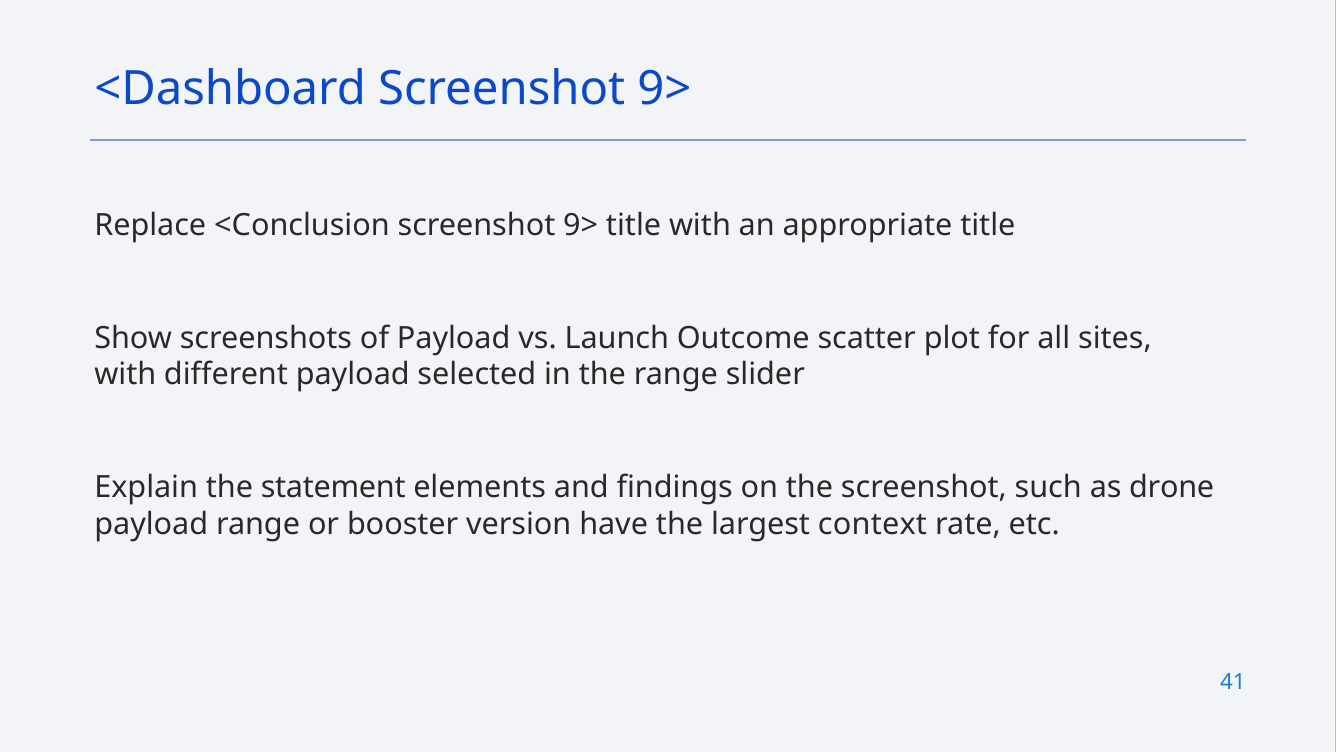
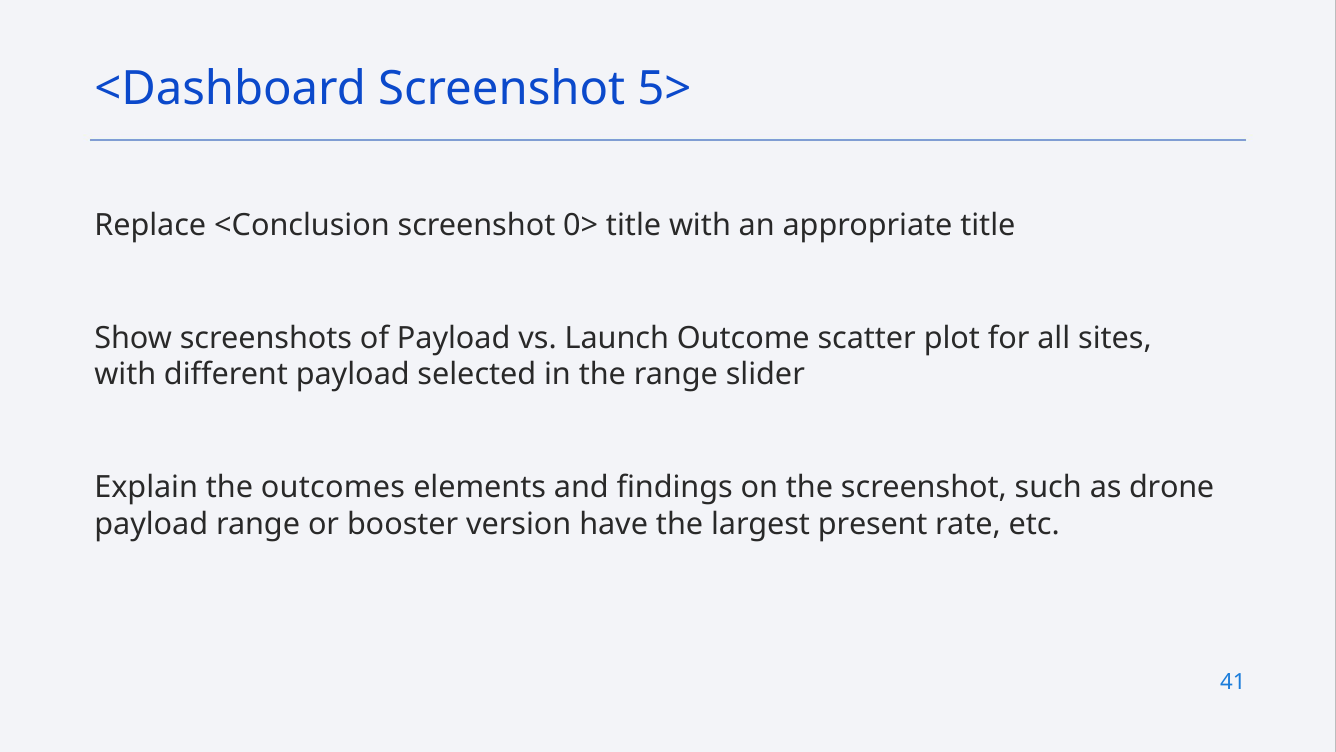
<Dashboard Screenshot 9>: 9> -> 5>
9> at (581, 226): 9> -> 0>
statement: statement -> outcomes
context: context -> present
